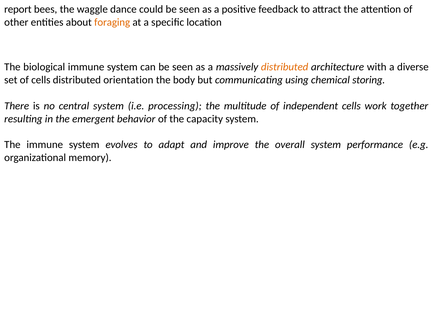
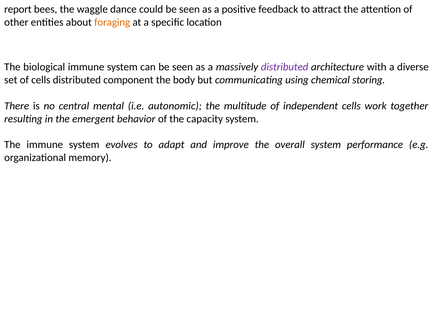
distributed at (285, 67) colour: orange -> purple
orientation: orientation -> component
central system: system -> mental
processing: processing -> autonomic
